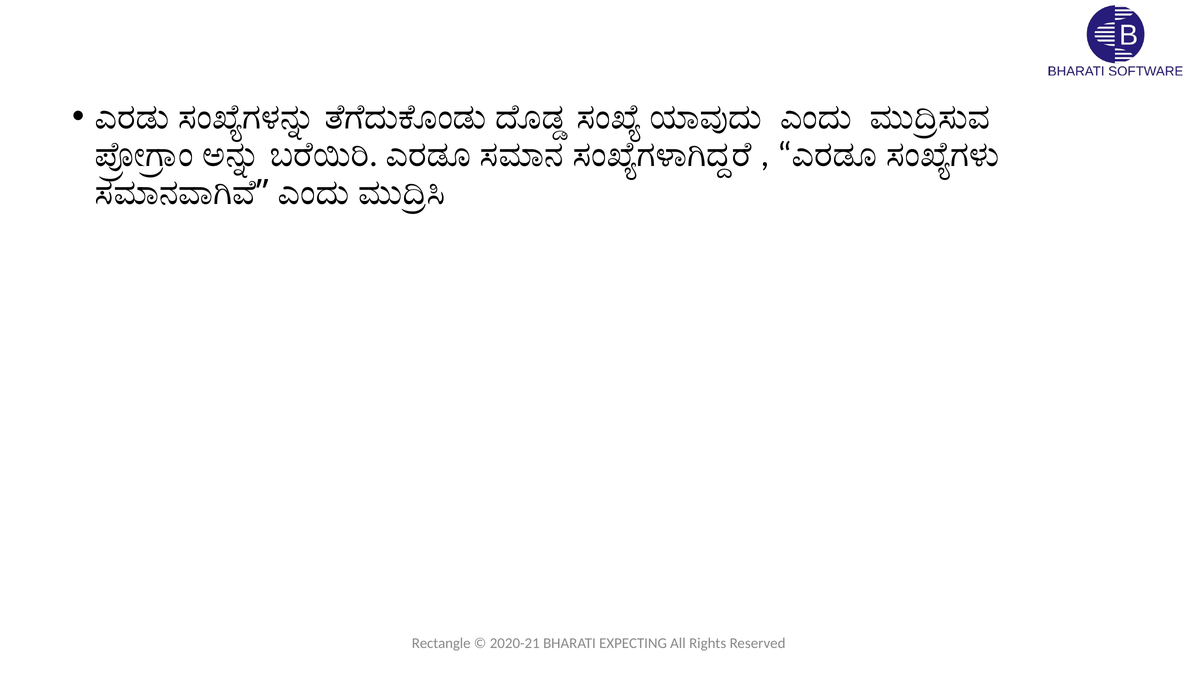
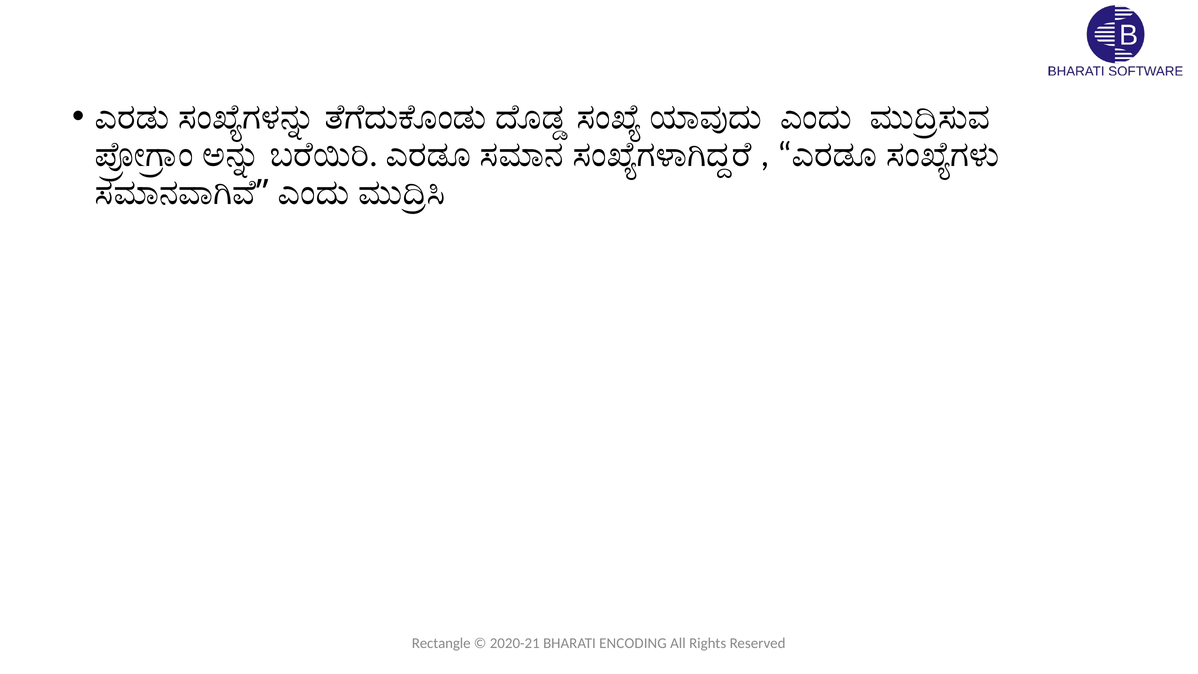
EXPECTING: EXPECTING -> ENCODING
